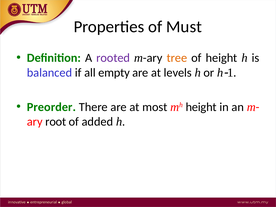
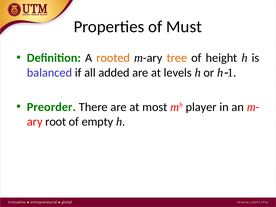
rooted colour: purple -> orange
empty: empty -> added
mh height: height -> player
added: added -> empty
